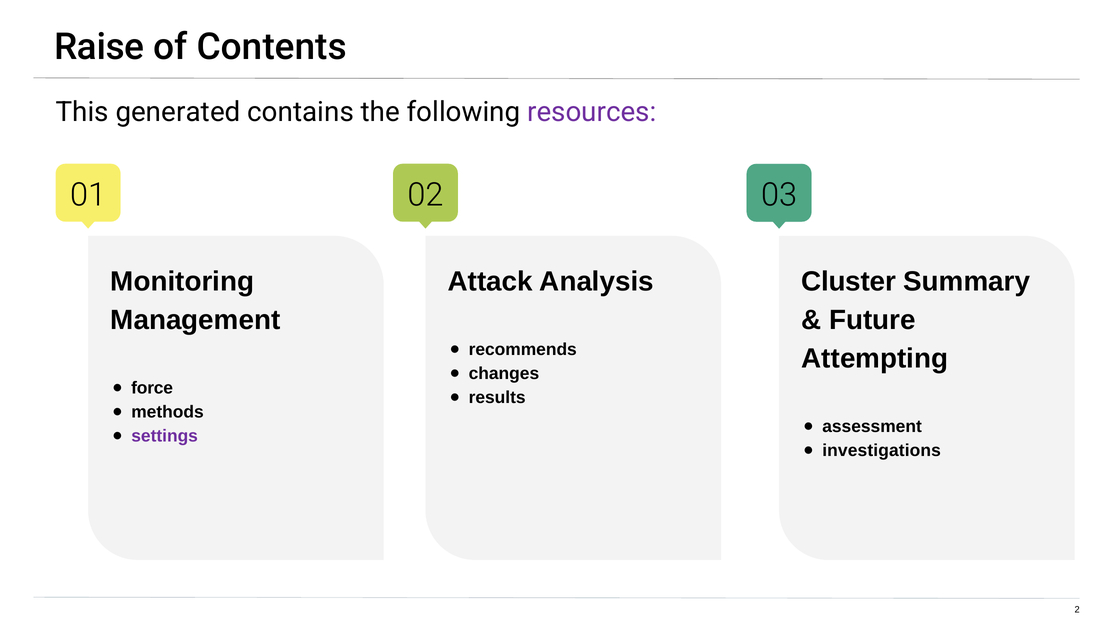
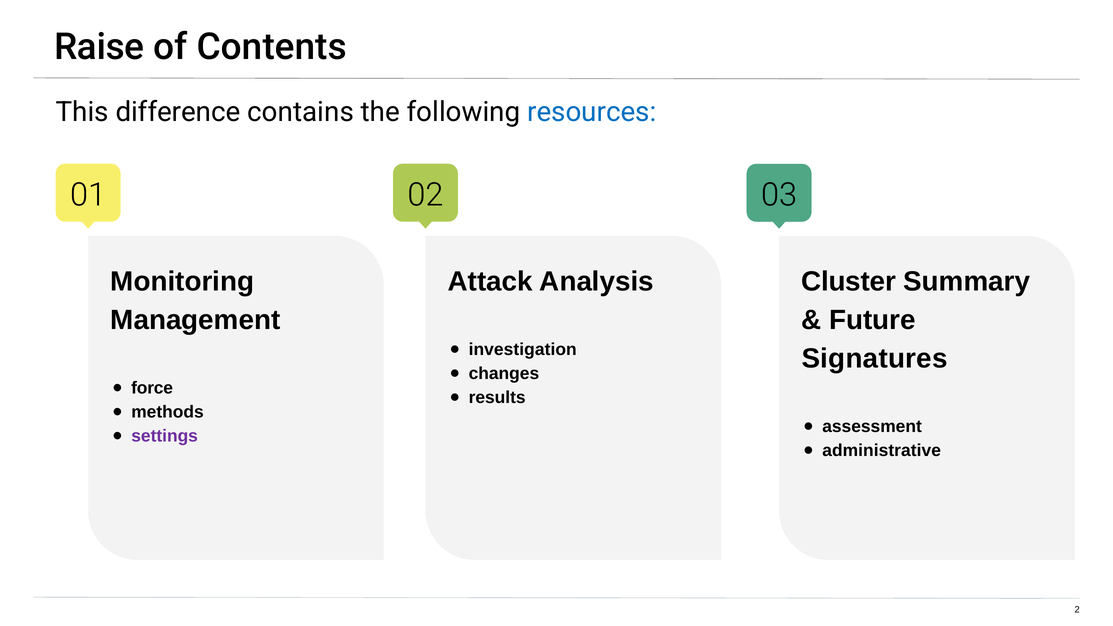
generated: generated -> difference
resources colour: purple -> blue
recommends: recommends -> investigation
Attempting: Attempting -> Signatures
investigations: investigations -> administrative
